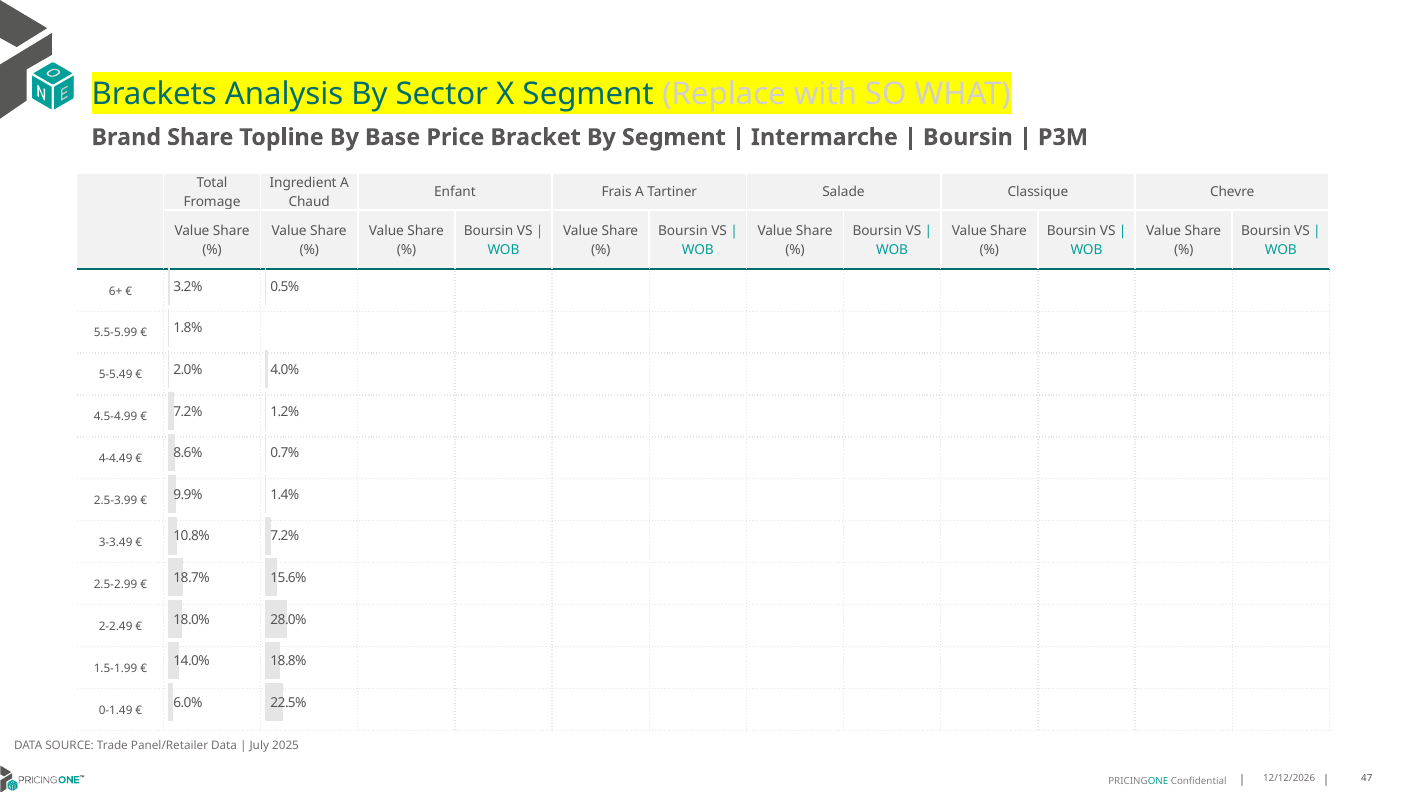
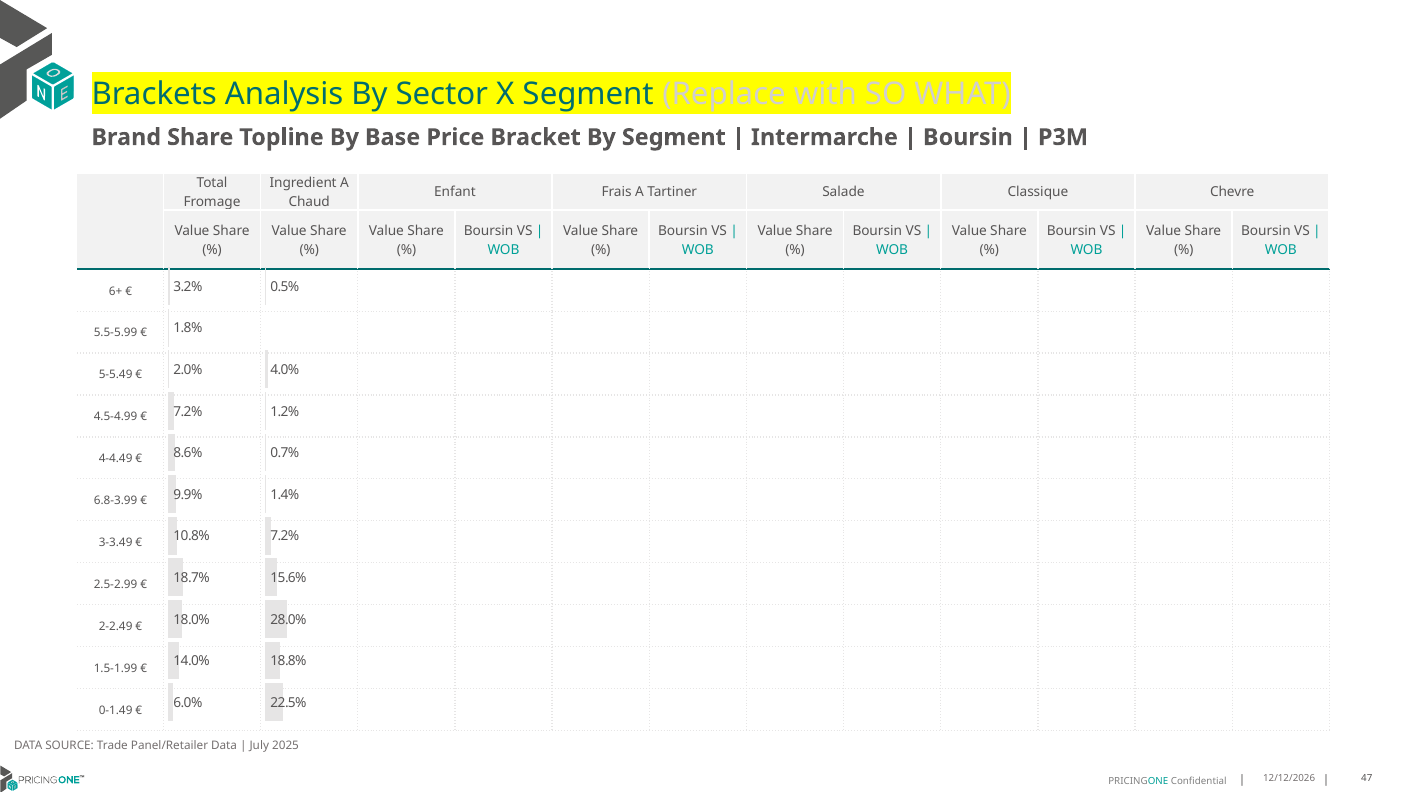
2.5-3.99: 2.5-3.99 -> 6.8-3.99
